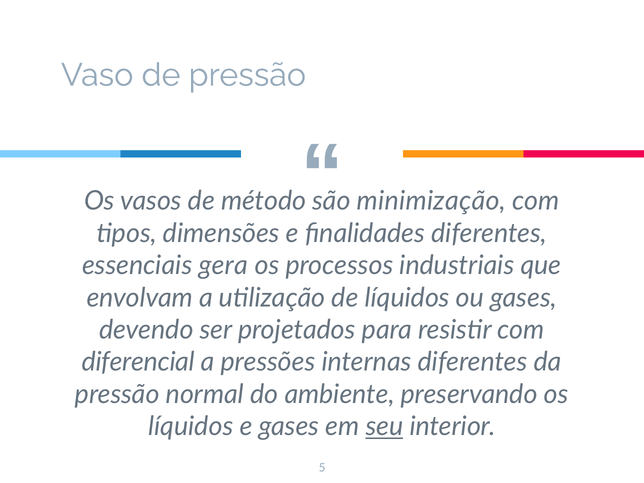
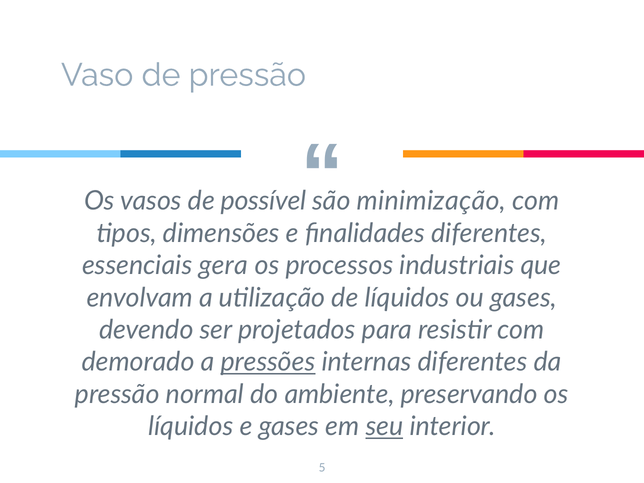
método: método -> possível
diferencial: diferencial -> demorado
pressões underline: none -> present
